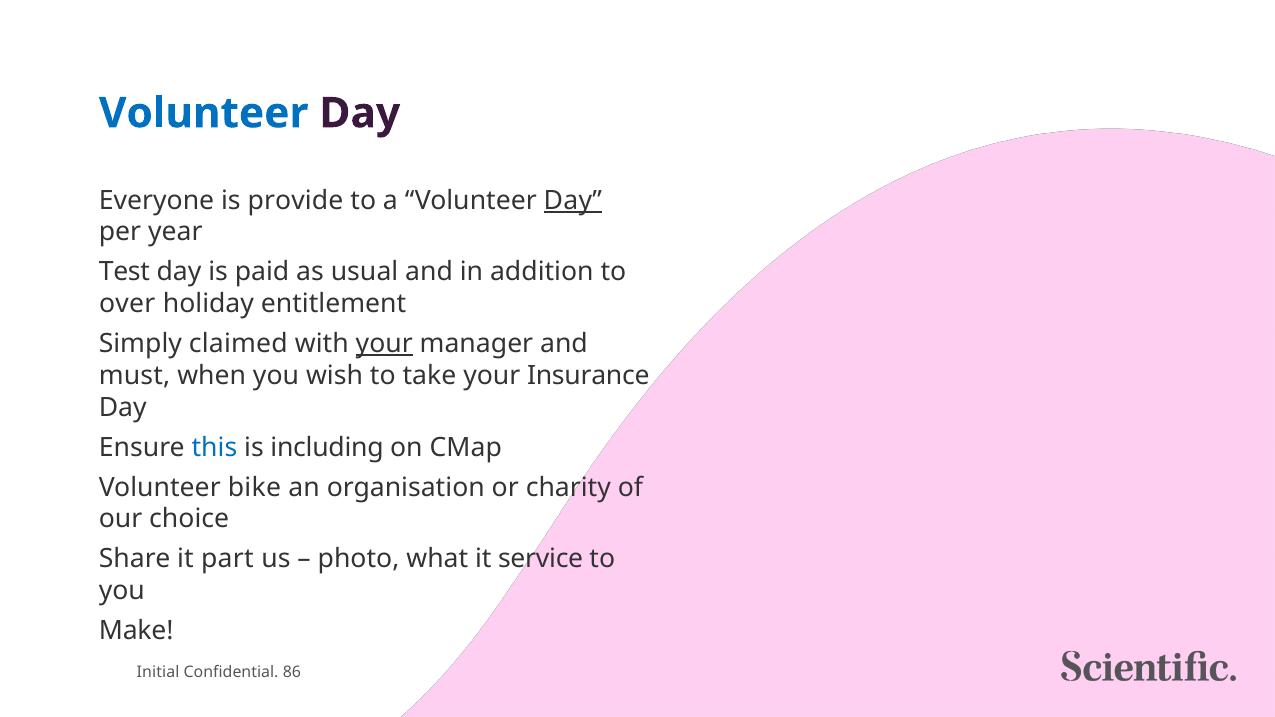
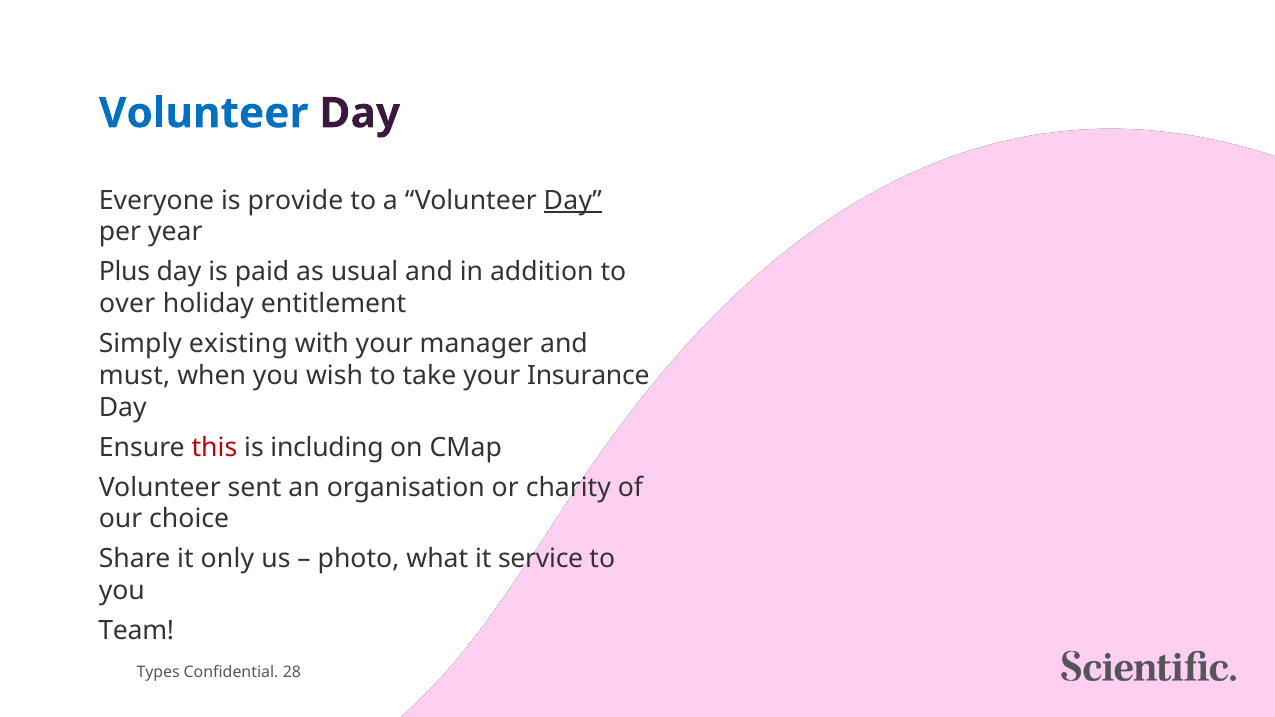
Test: Test -> Plus
claimed: claimed -> existing
your at (384, 344) underline: present -> none
this colour: blue -> red
bike: bike -> sent
part: part -> only
Make: Make -> Team
Initial: Initial -> Types
86: 86 -> 28
